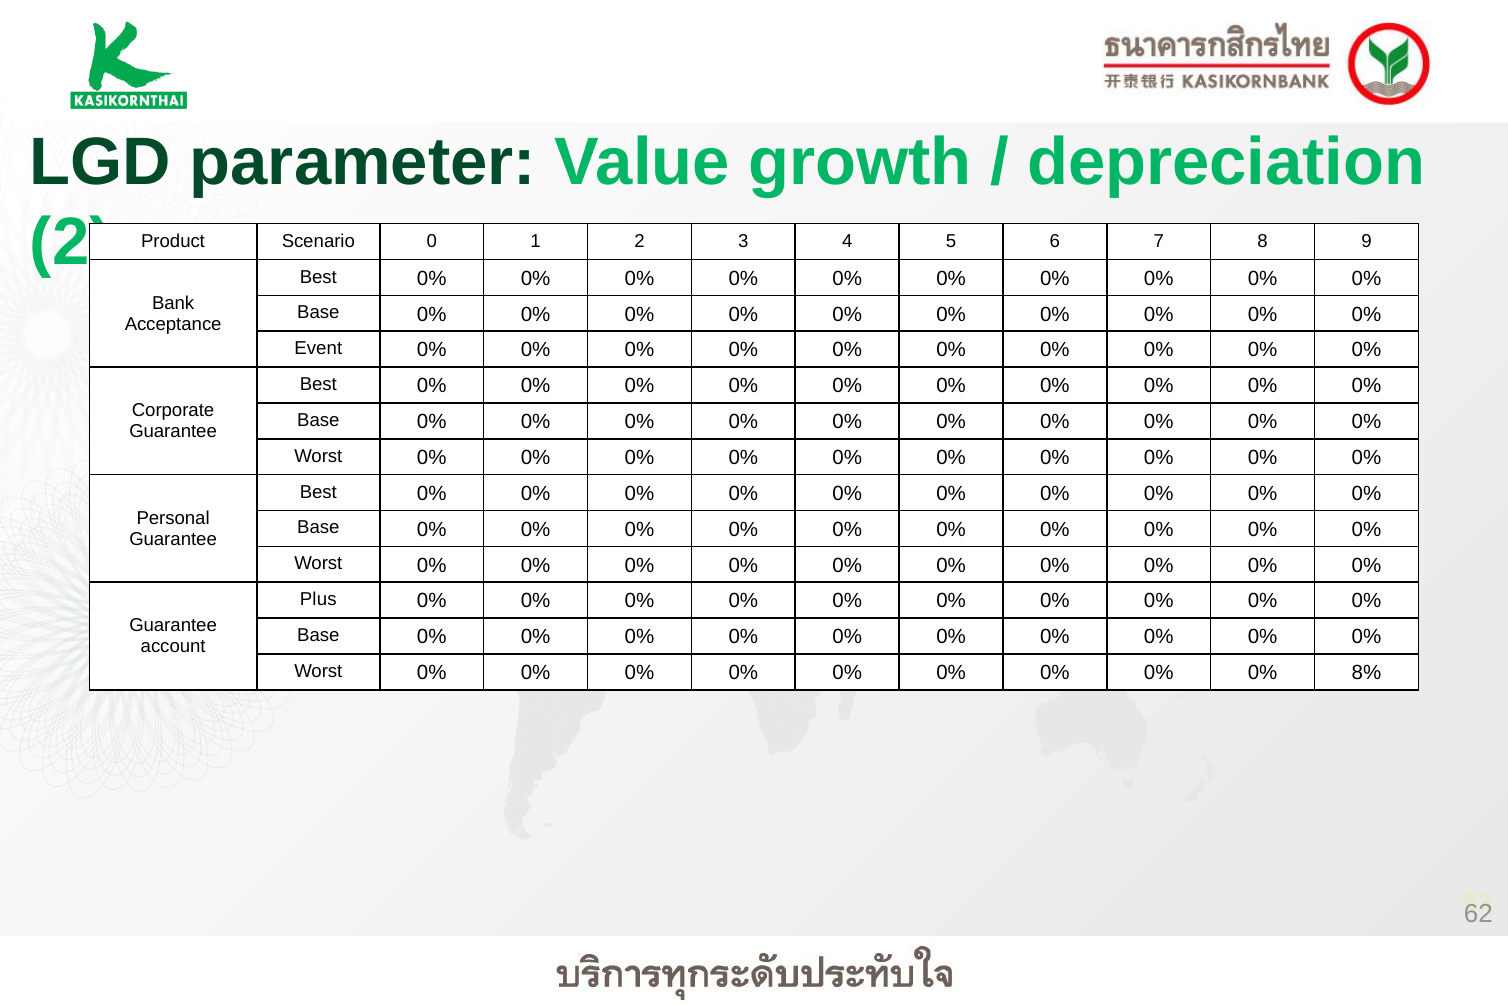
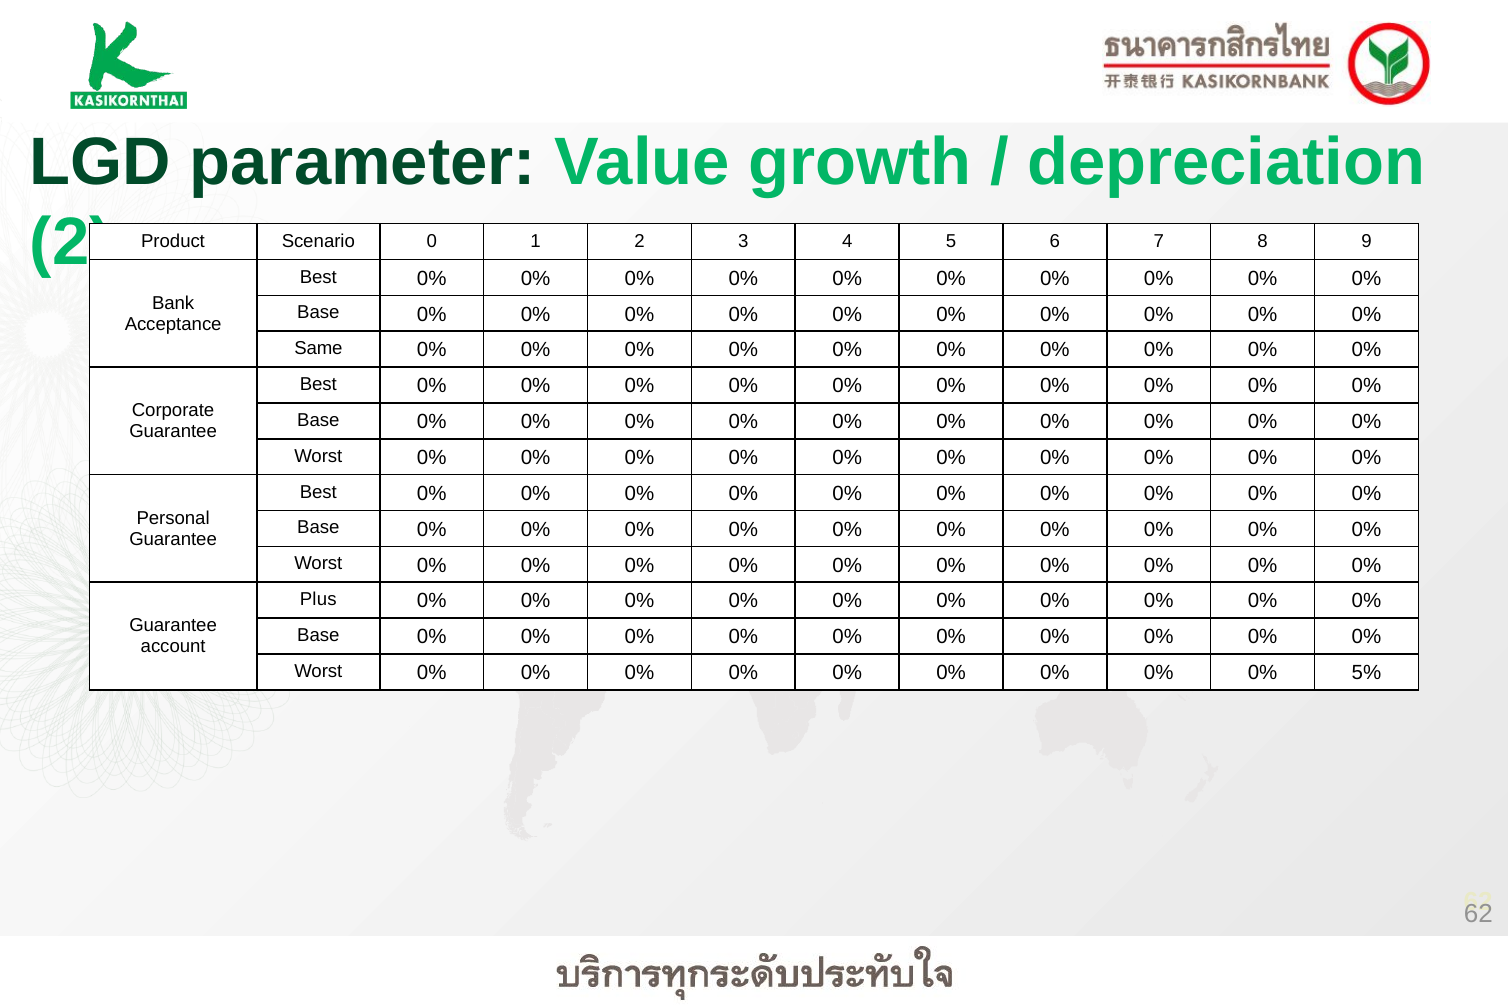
Event: Event -> Same
8%: 8% -> 5%
